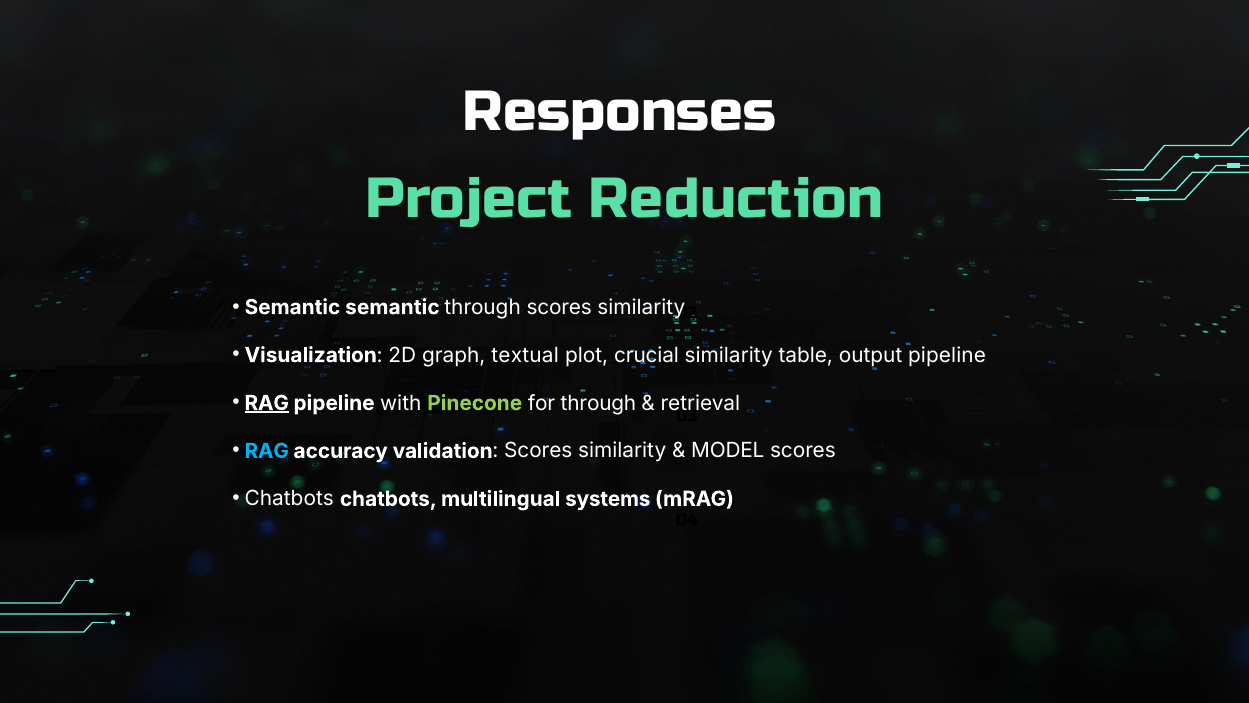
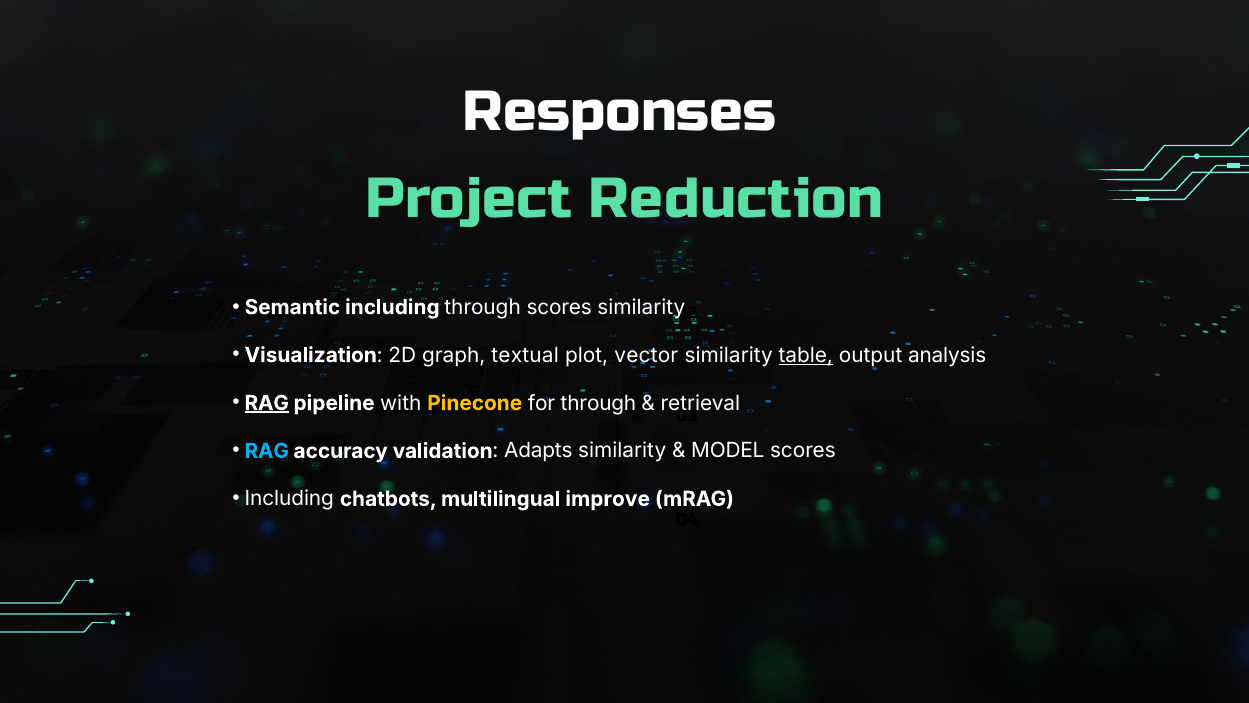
Semantic semantic: semantic -> including
crucial: crucial -> vector
table underline: none -> present
output pipeline: pipeline -> analysis
Pinecone colour: light green -> yellow
validation Scores: Scores -> Adapts
Chatbots at (289, 499): Chatbots -> Including
systems: systems -> improve
